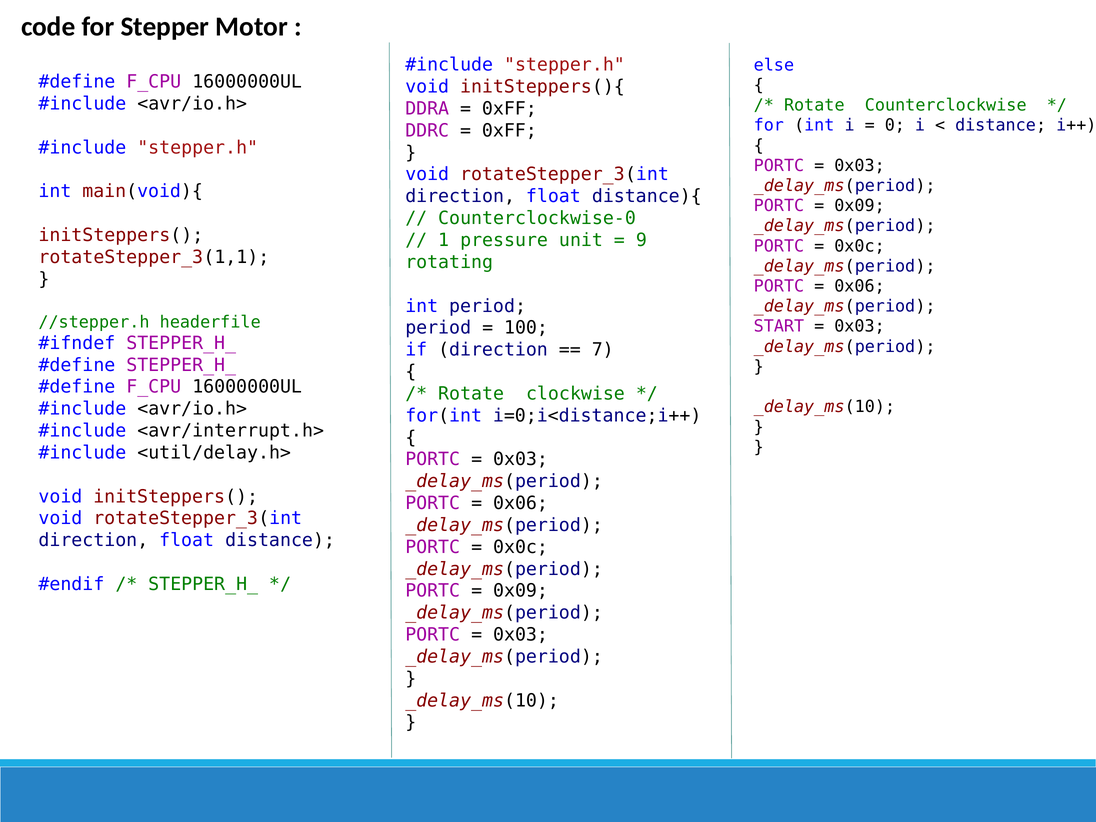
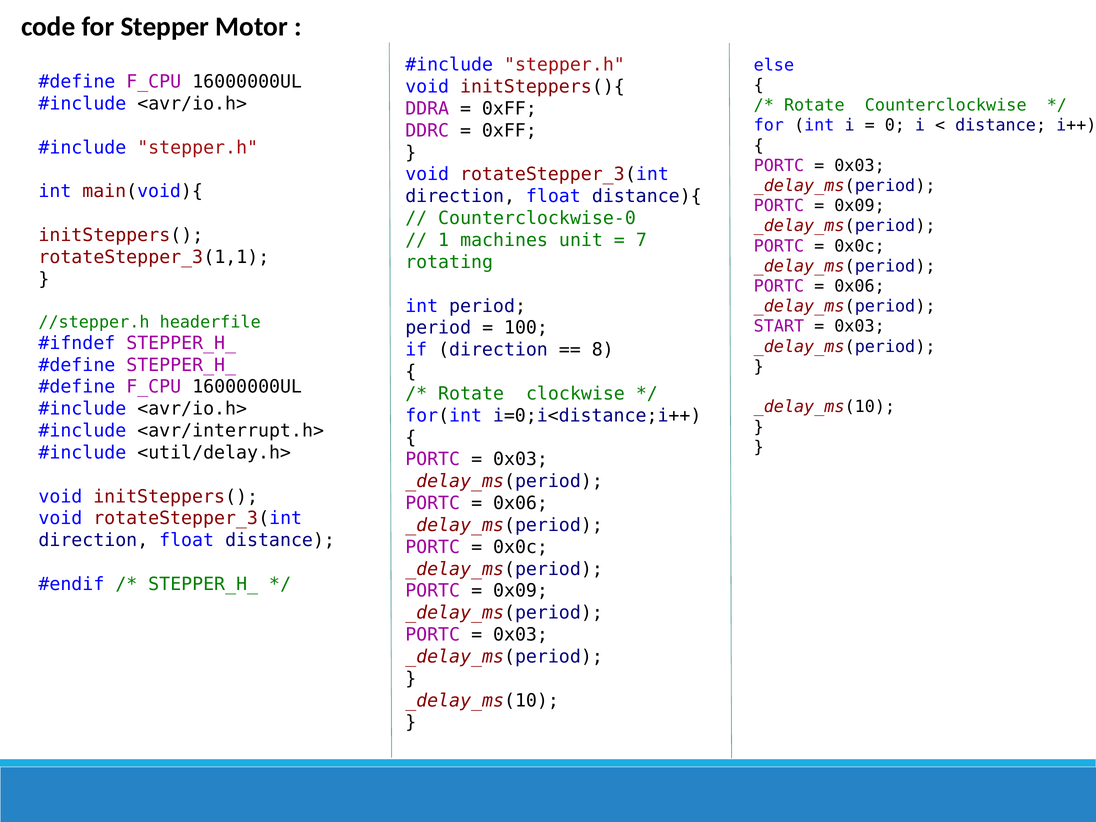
pressure: pressure -> machines
9: 9 -> 7
7: 7 -> 8
